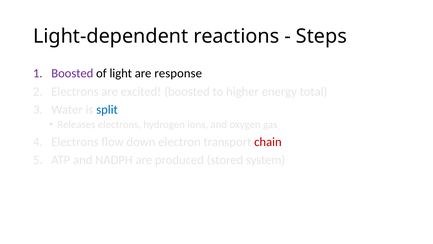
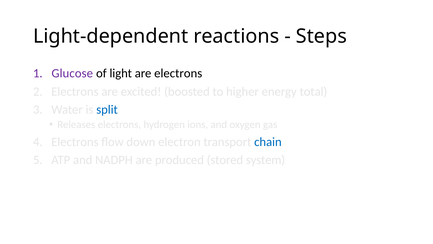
Boosted at (72, 73): Boosted -> Glucose
are response: response -> electrons
chain colour: red -> blue
